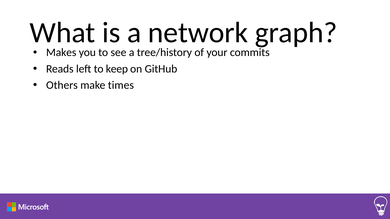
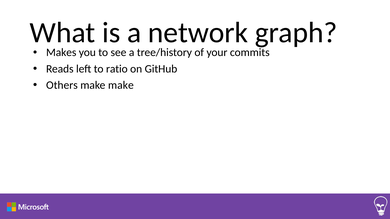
keep: keep -> ratio
make times: times -> make
